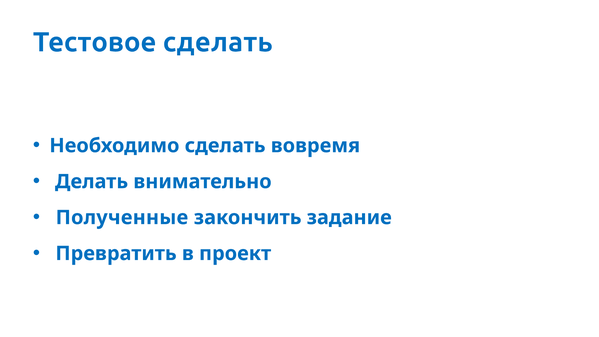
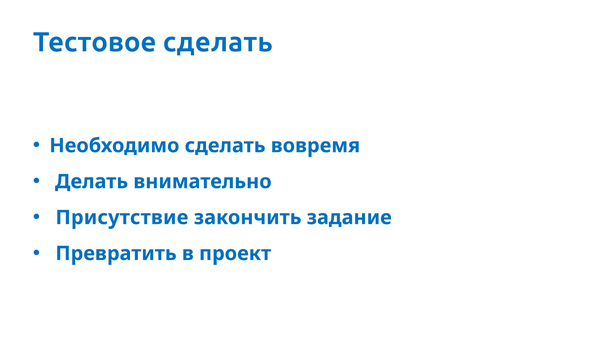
Полученные: Полученные -> Присутствие
